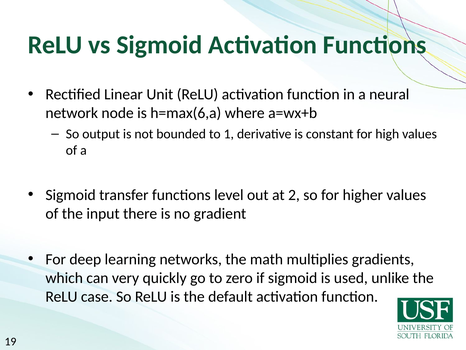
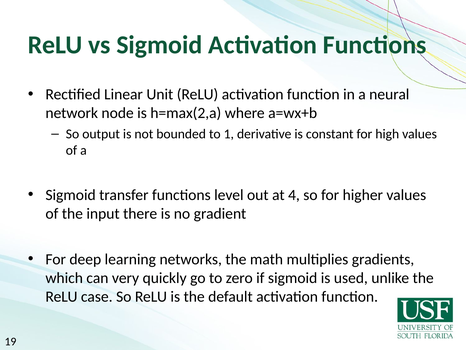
h=max(6,a: h=max(6,a -> h=max(2,a
2: 2 -> 4
